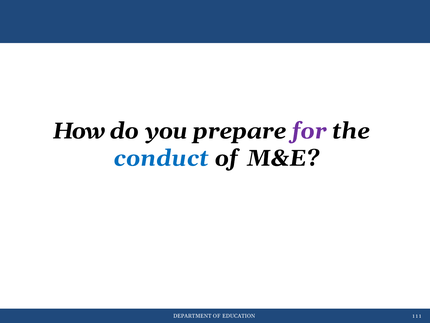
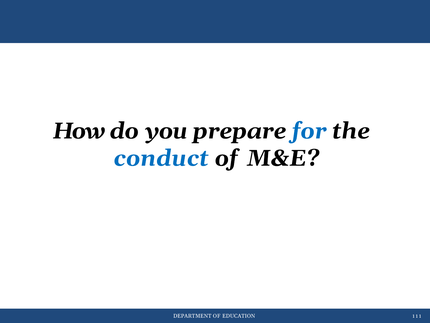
for colour: purple -> blue
